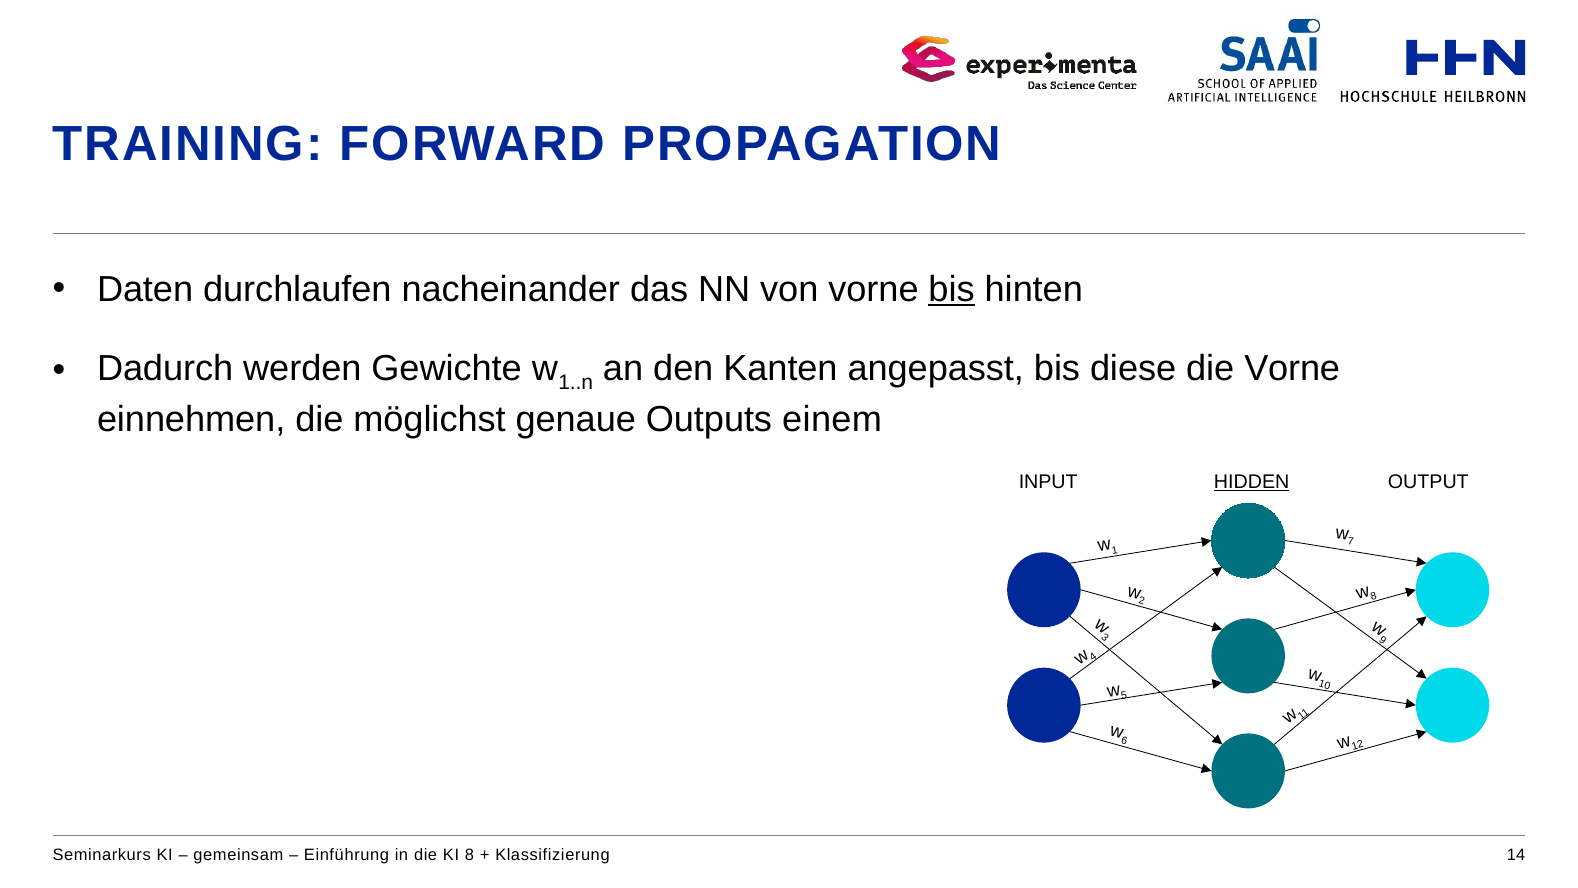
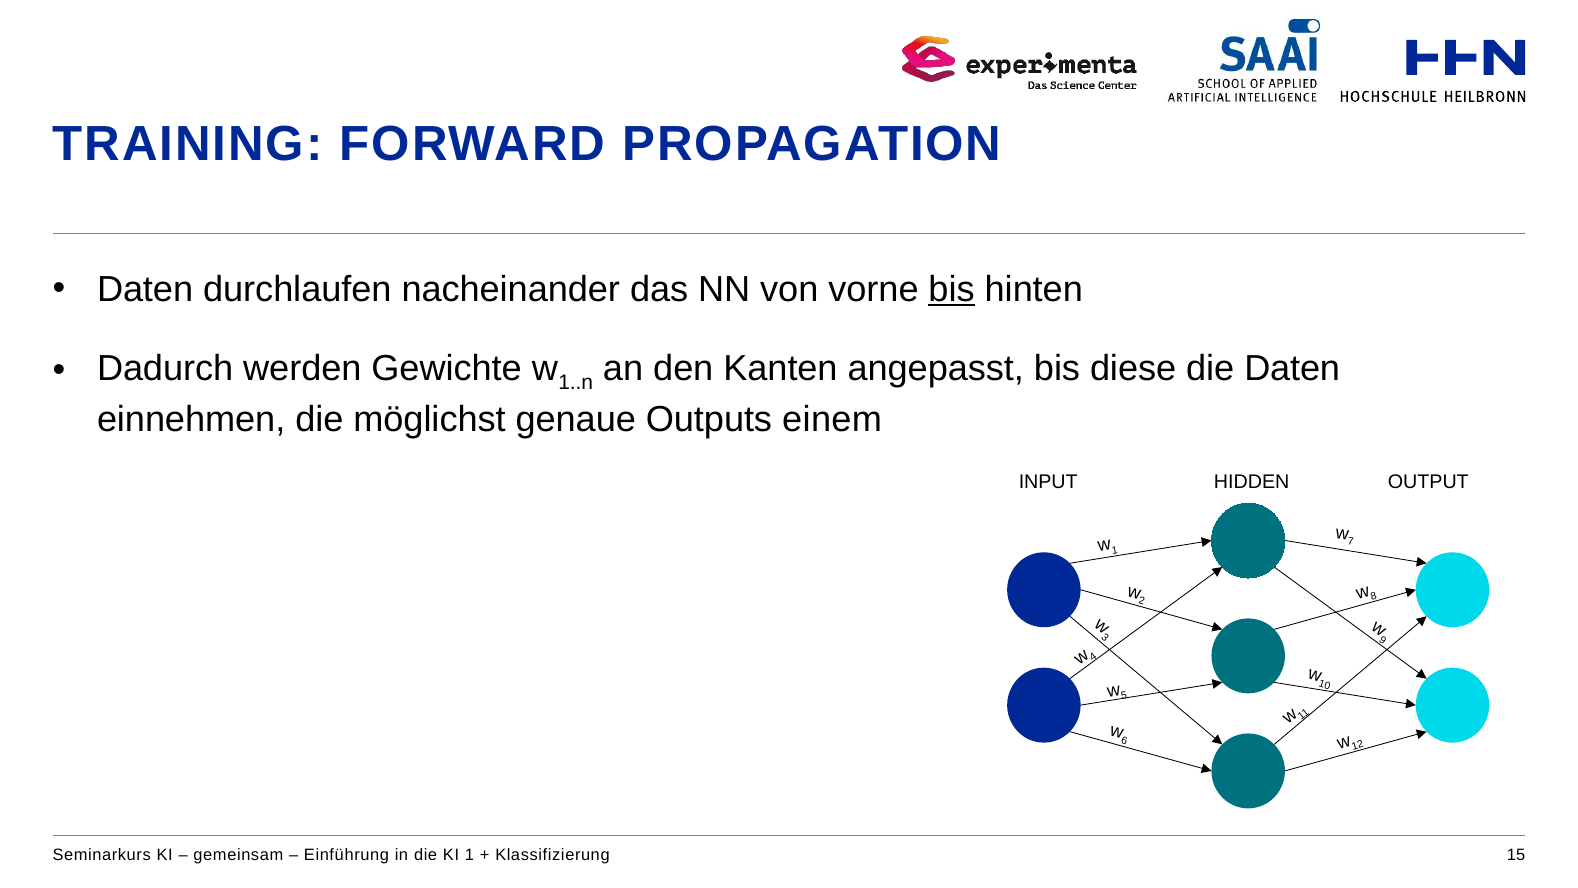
die Vorne: Vorne -> Daten
HIDDEN underline: present -> none
KI 8: 8 -> 1
14: 14 -> 15
